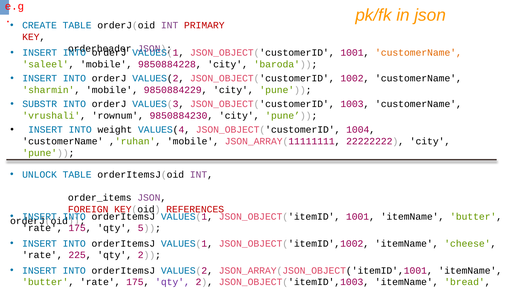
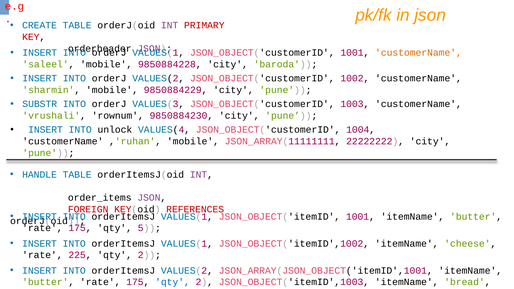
weight: weight -> unlock
UNLOCK: UNLOCK -> HANDLE
qty at (173, 282) colour: purple -> blue
